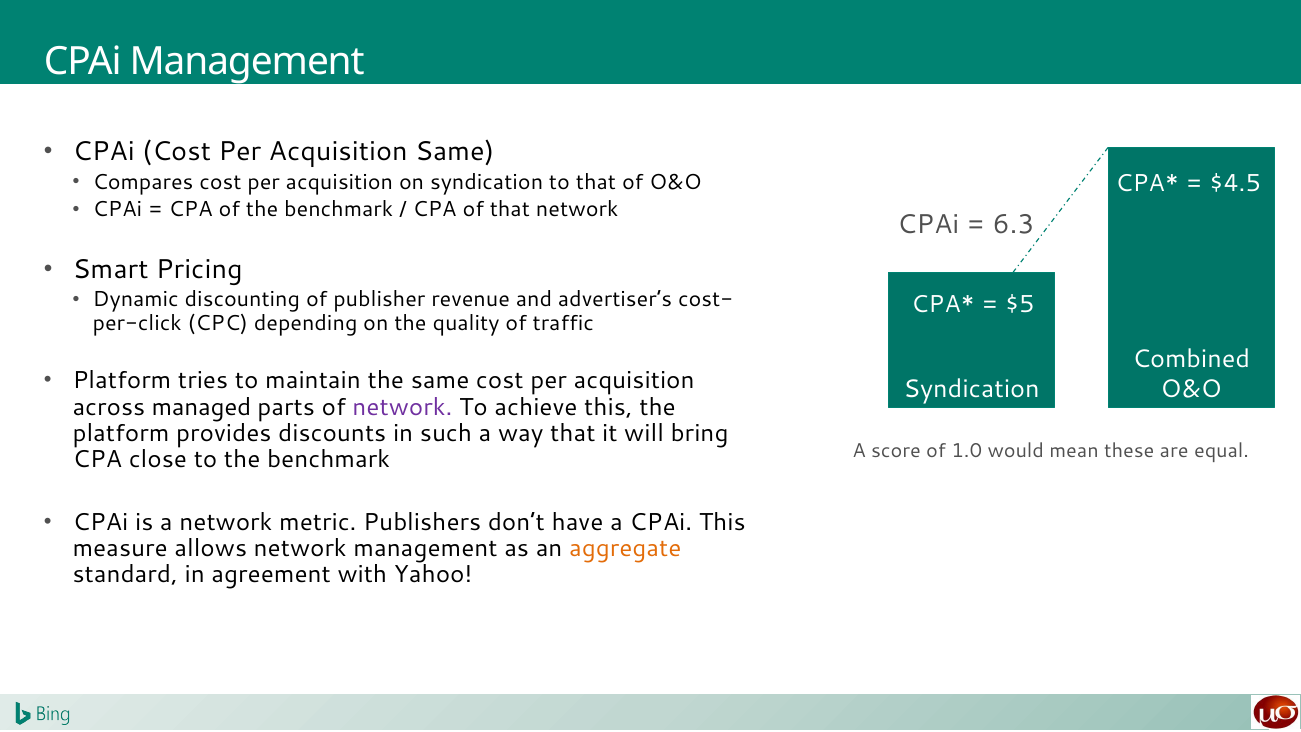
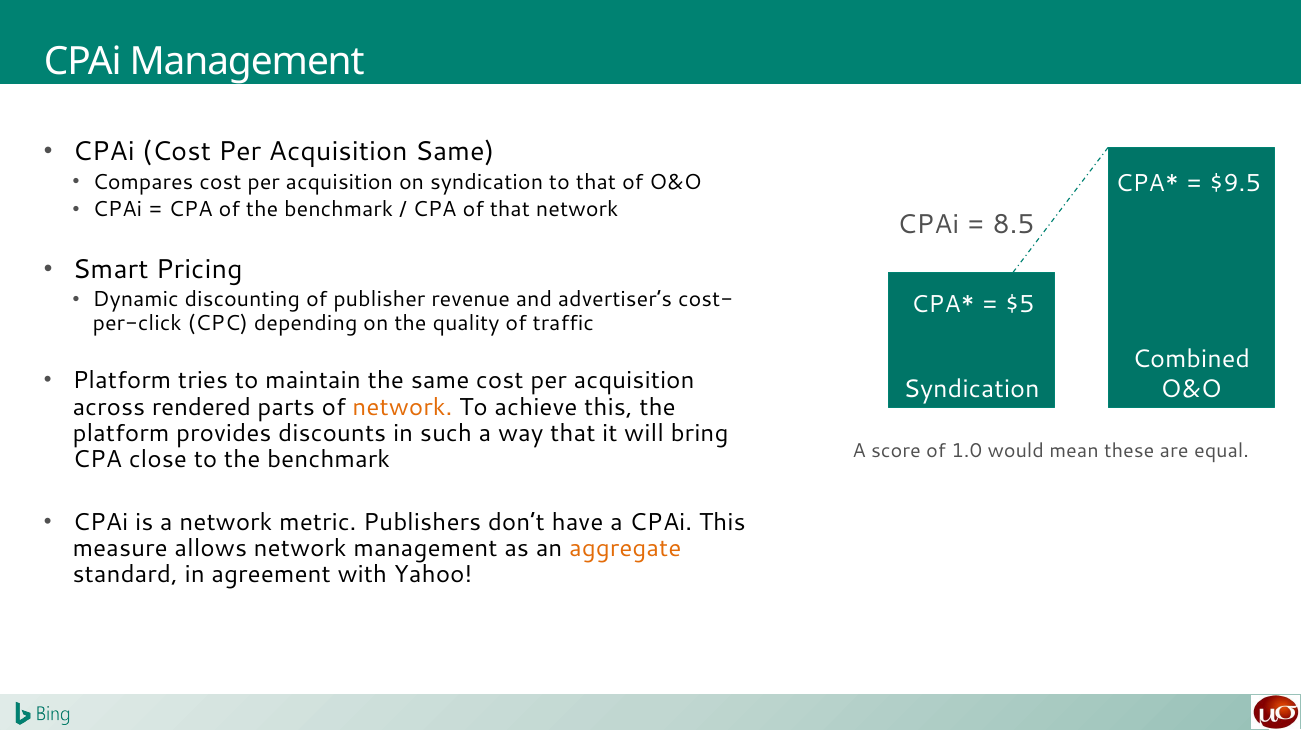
$4.5: $4.5 -> $9.5
6.3: 6.3 -> 8.5
managed: managed -> rendered
network at (402, 407) colour: purple -> orange
